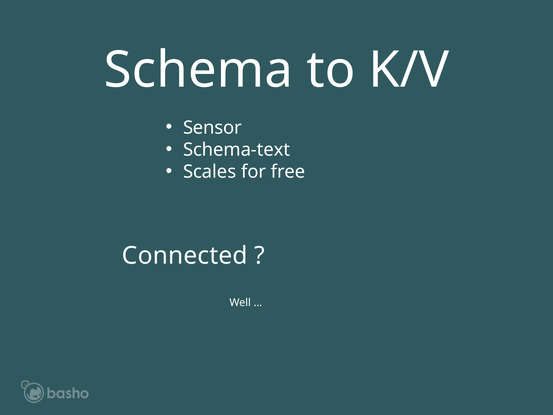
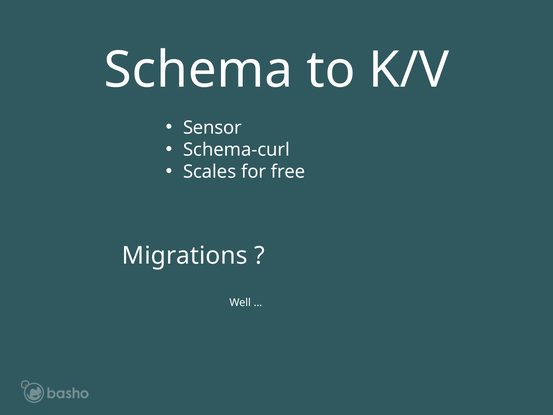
Schema-text: Schema-text -> Schema-curl
Connected: Connected -> Migrations
